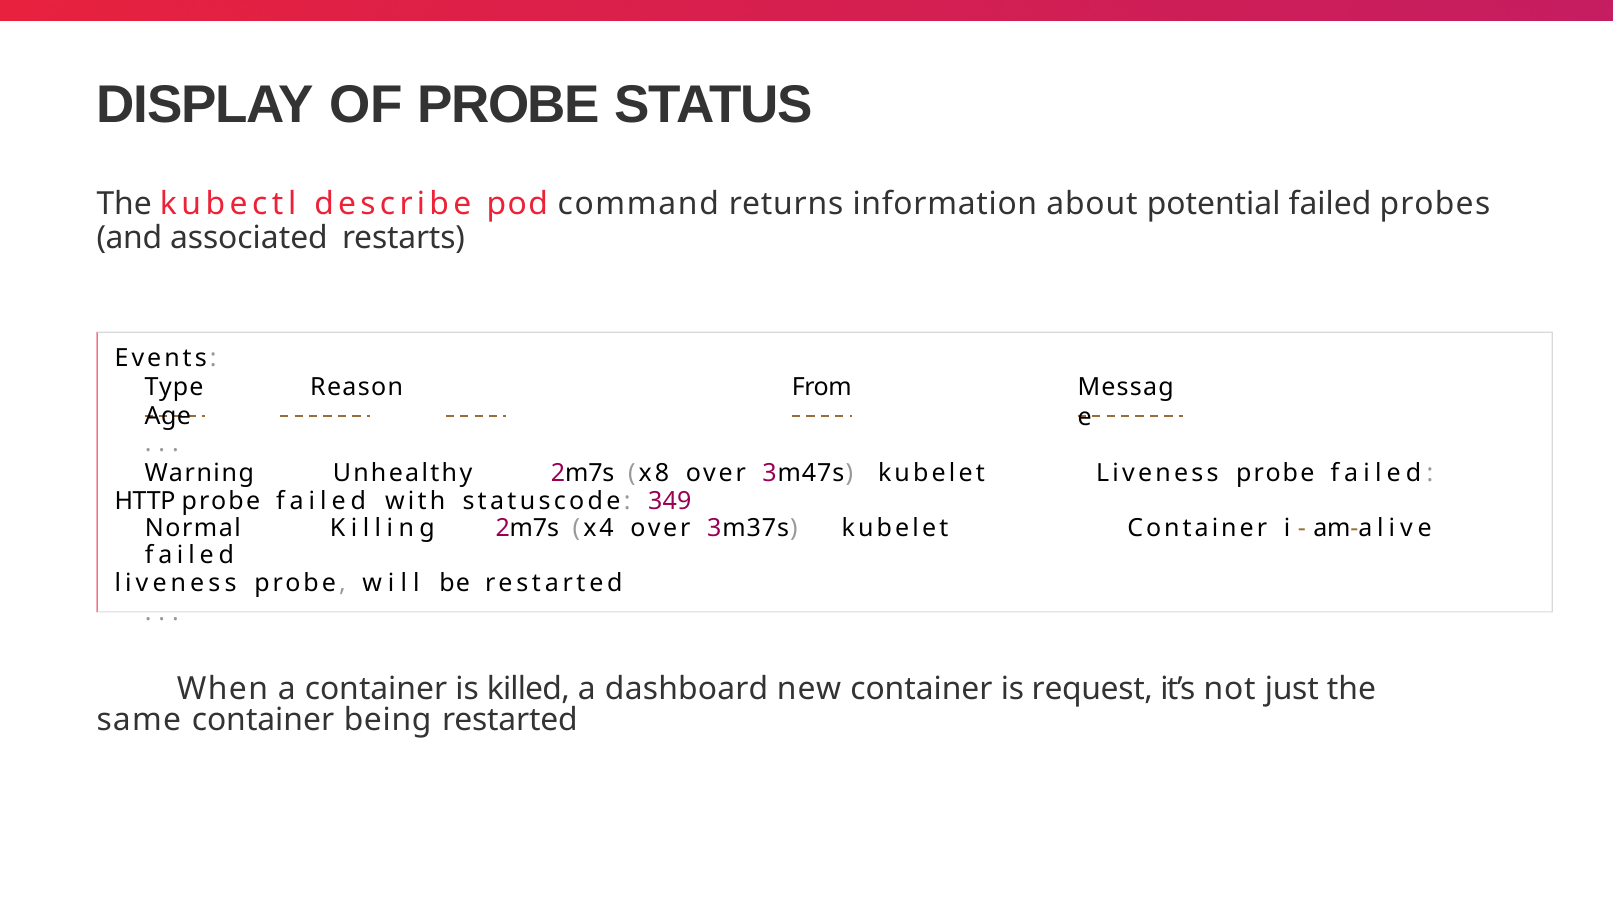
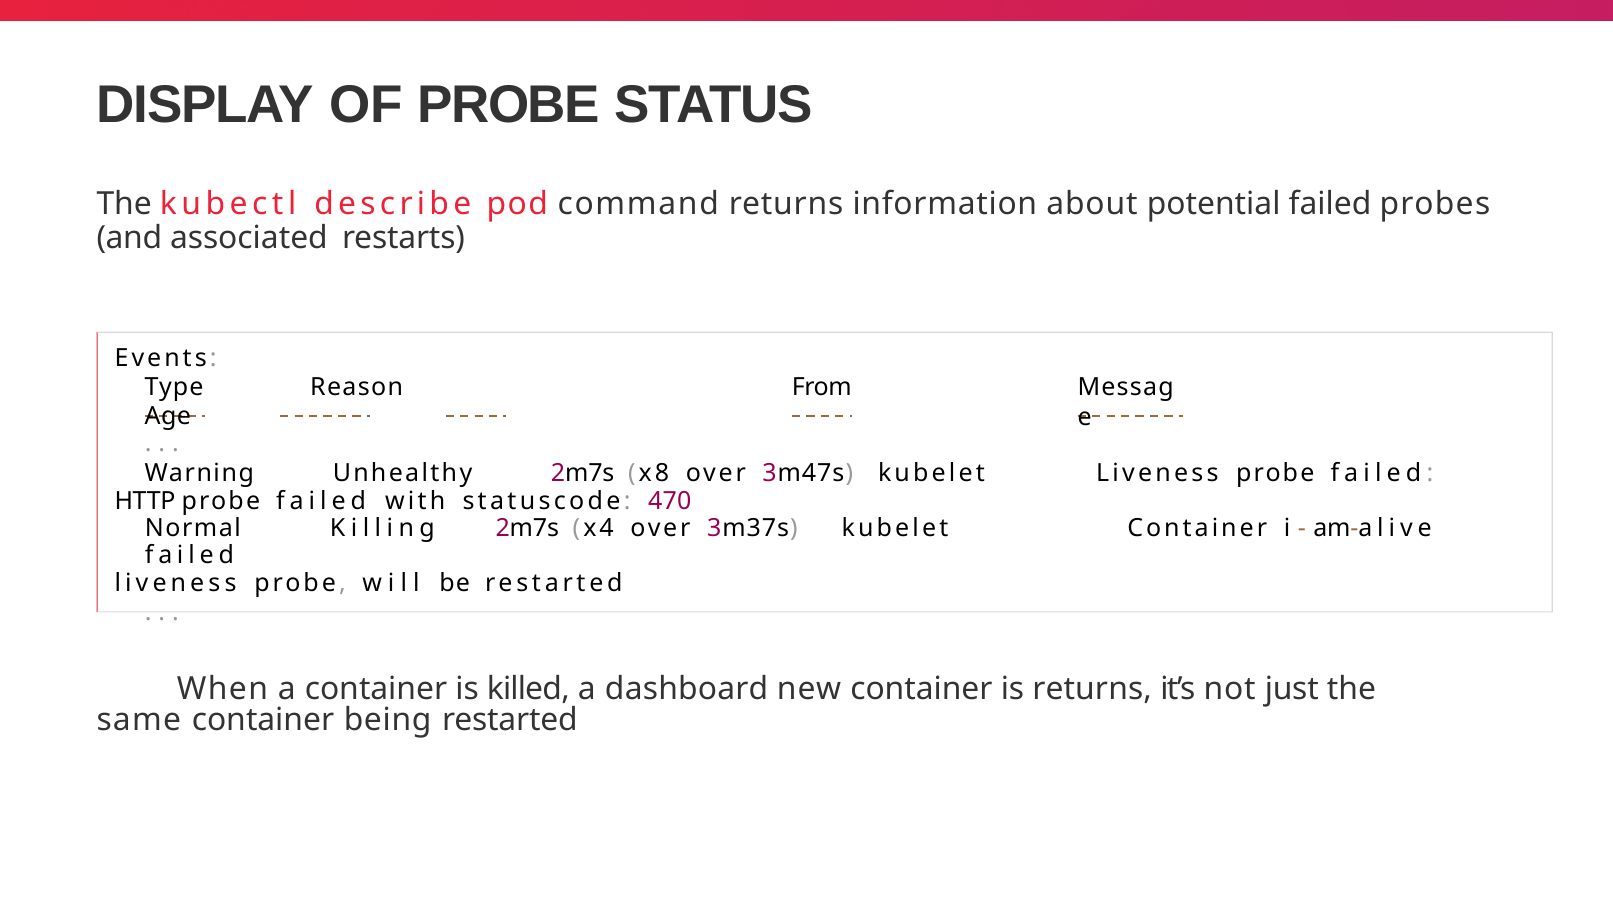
349: 349 -> 470
is request: request -> returns
